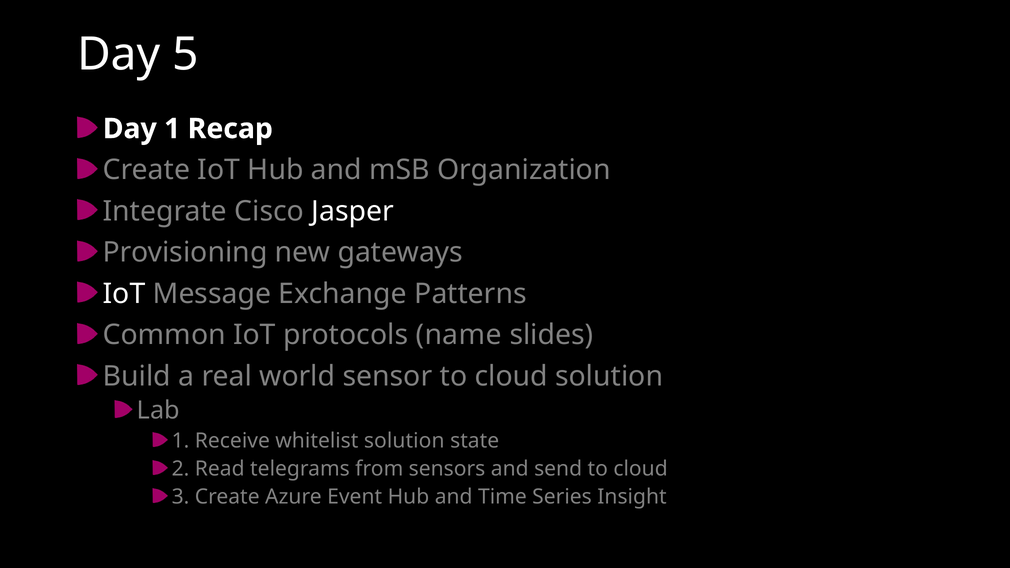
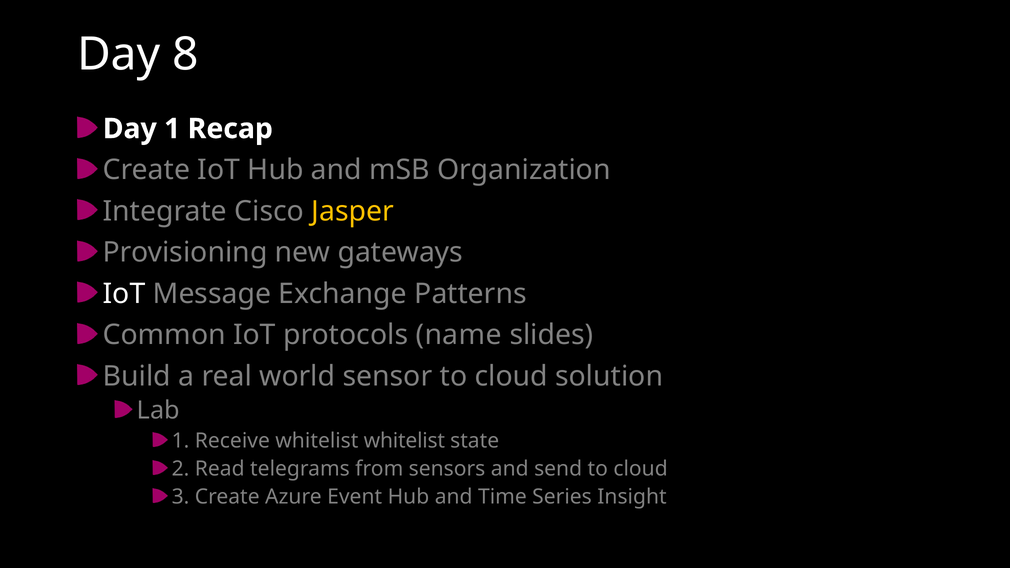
5: 5 -> 8
Jasper colour: white -> yellow
whitelist solution: solution -> whitelist
